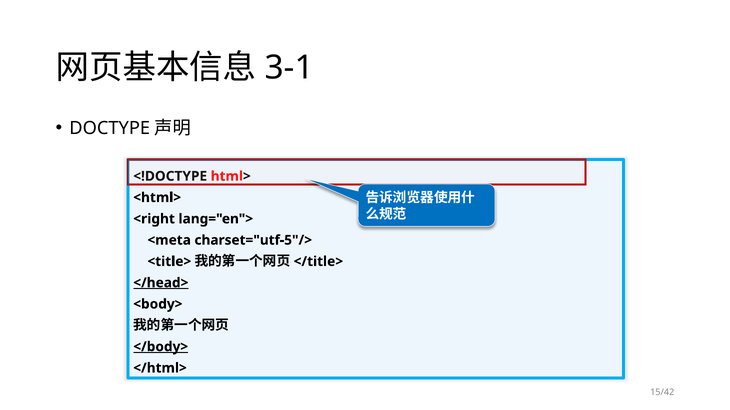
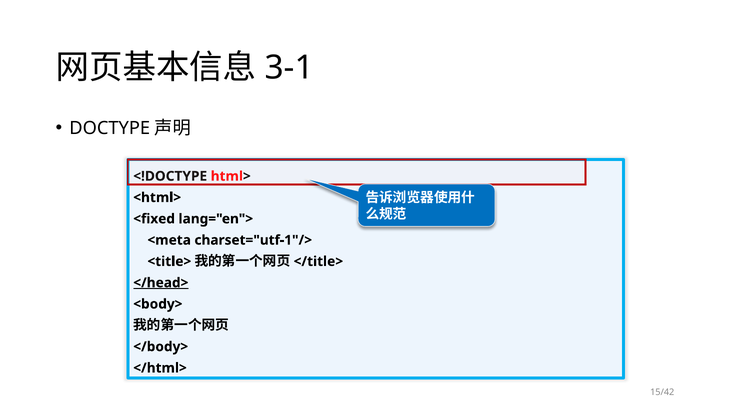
<right: <right -> <fixed
charset="utf-5"/>: charset="utf-5"/> -> charset="utf-1"/>
</body> underline: present -> none
